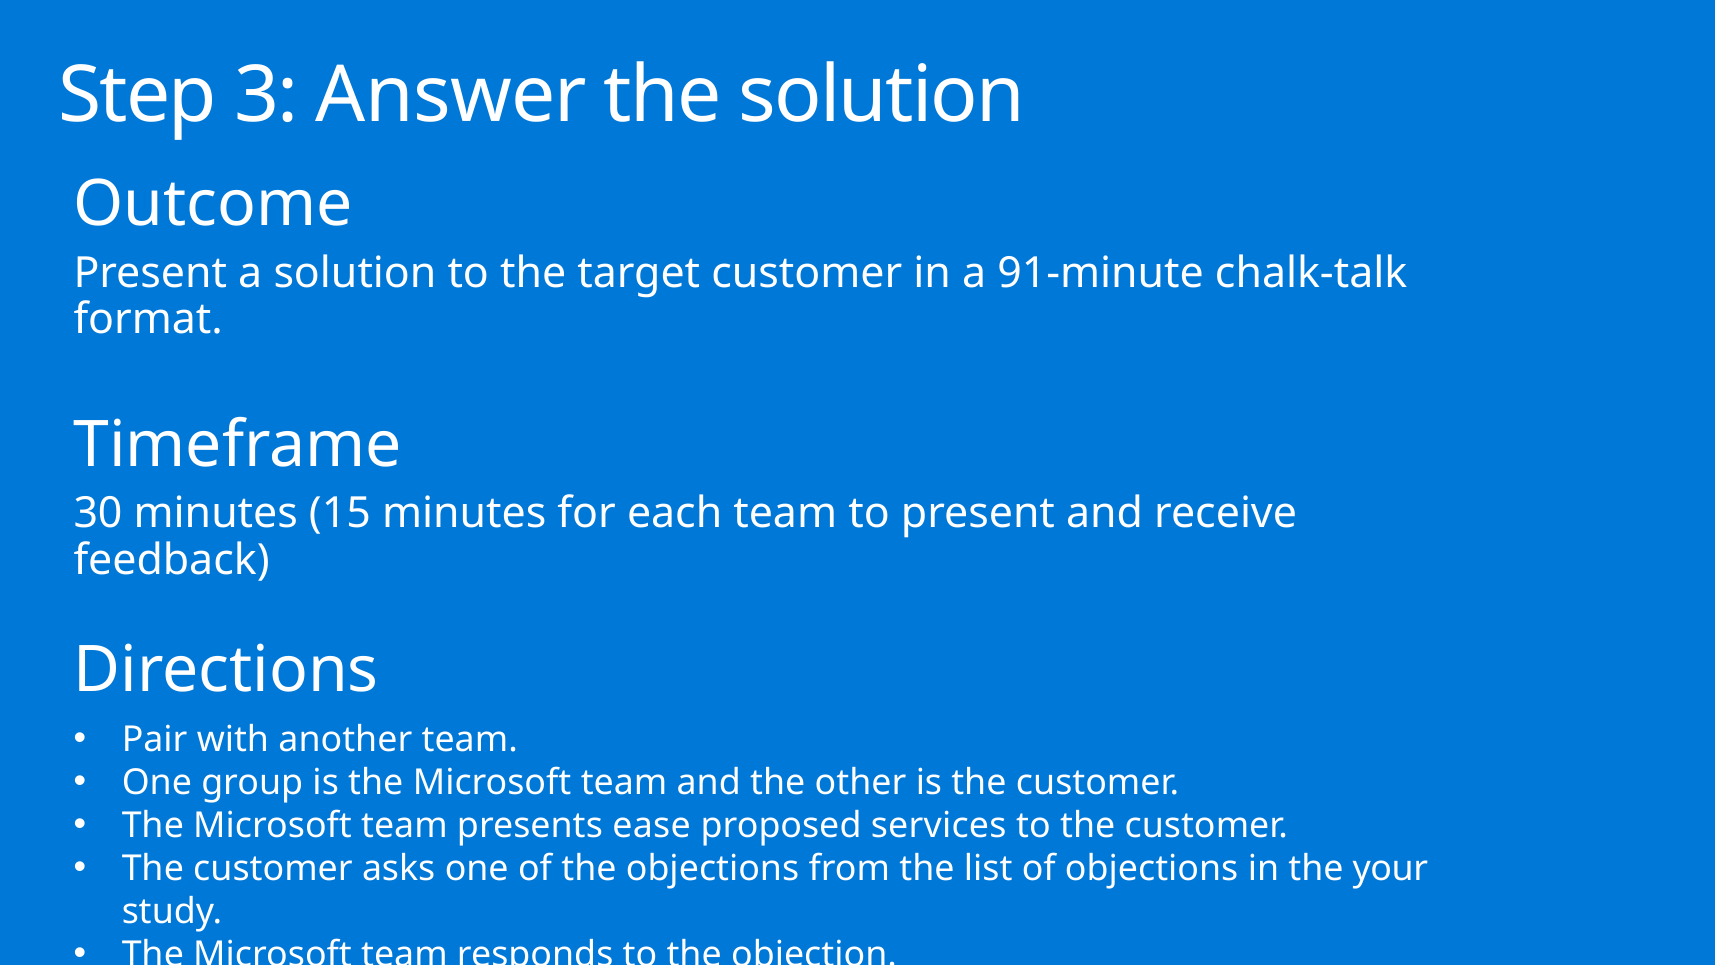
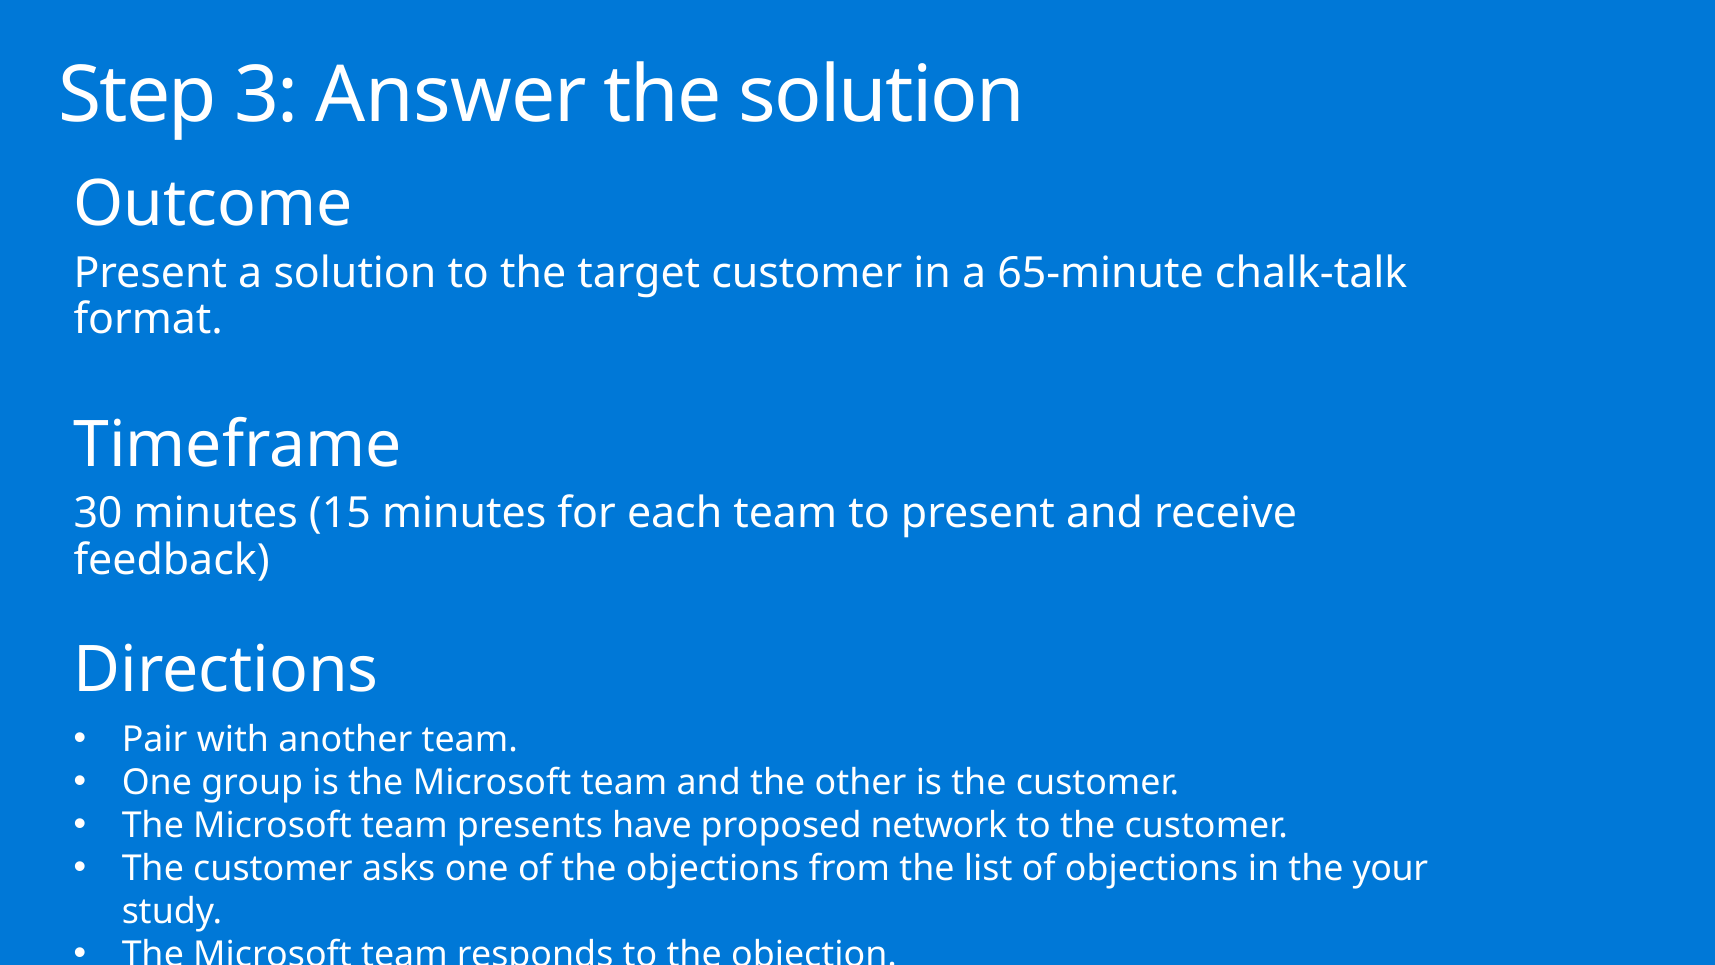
91-minute: 91-minute -> 65-minute
ease: ease -> have
services: services -> network
